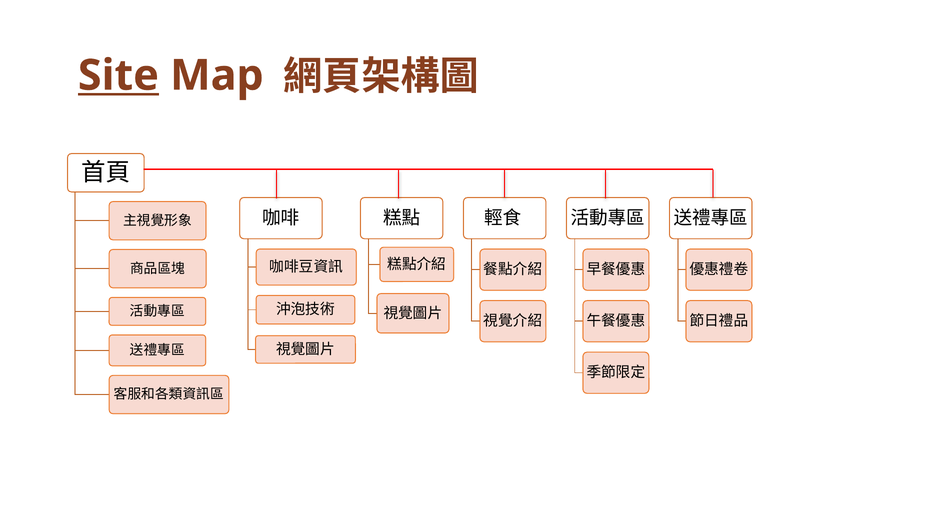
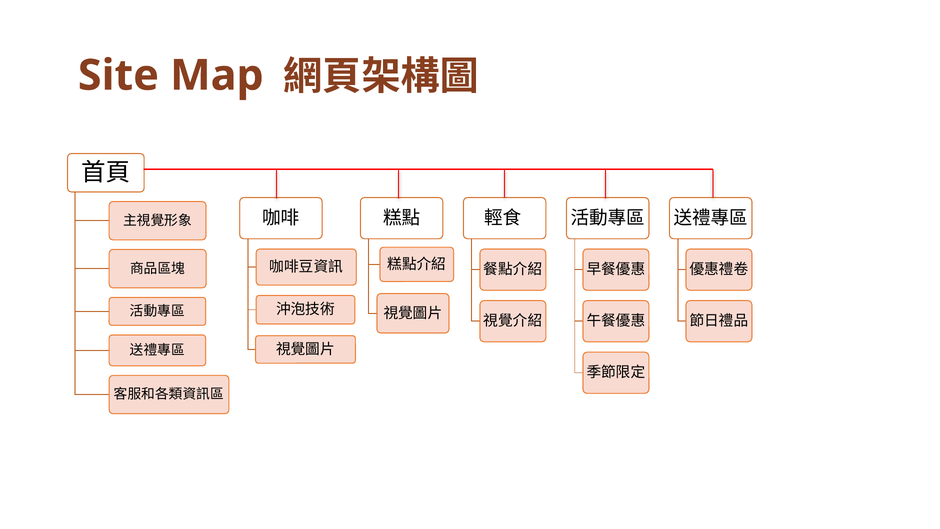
Site underline: present -> none
